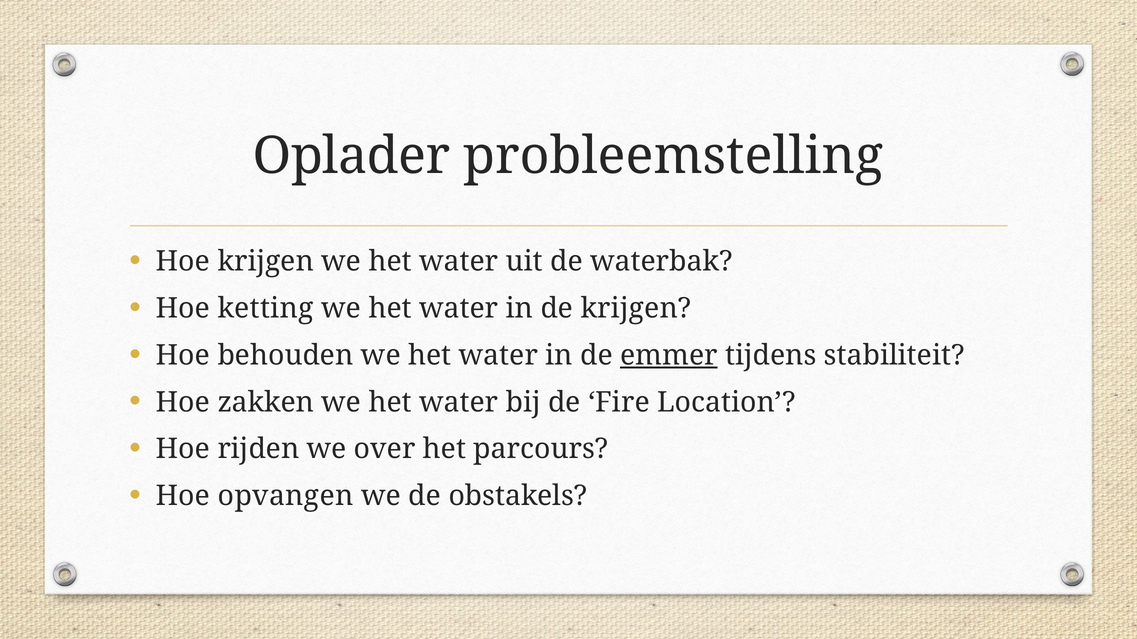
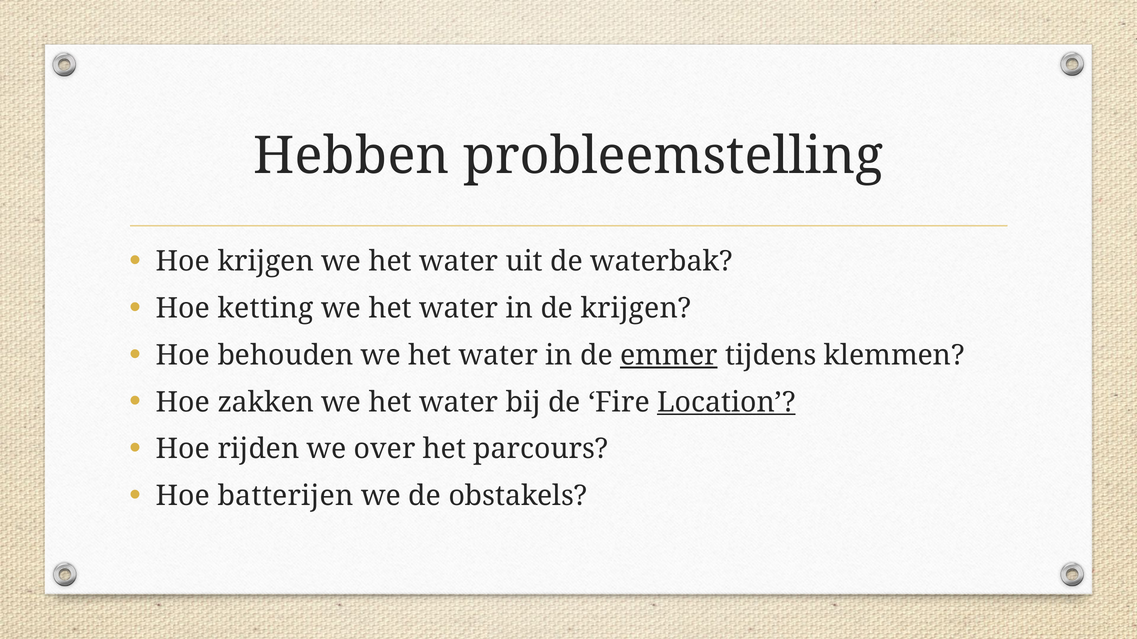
Oplader: Oplader -> Hebben
stabiliteit: stabiliteit -> klemmen
Location underline: none -> present
opvangen: opvangen -> batterijen
